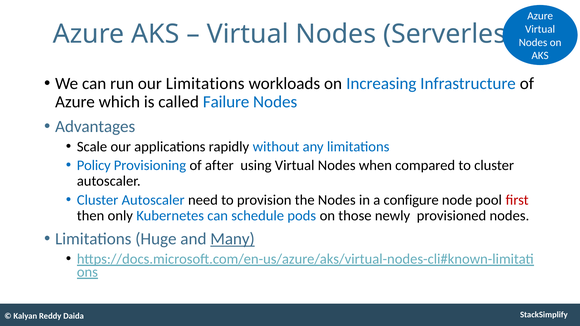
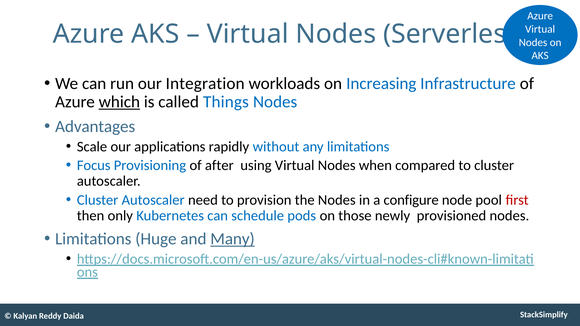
our Limitations: Limitations -> Integration
which underline: none -> present
Failure: Failure -> Things
Policy: Policy -> Focus
